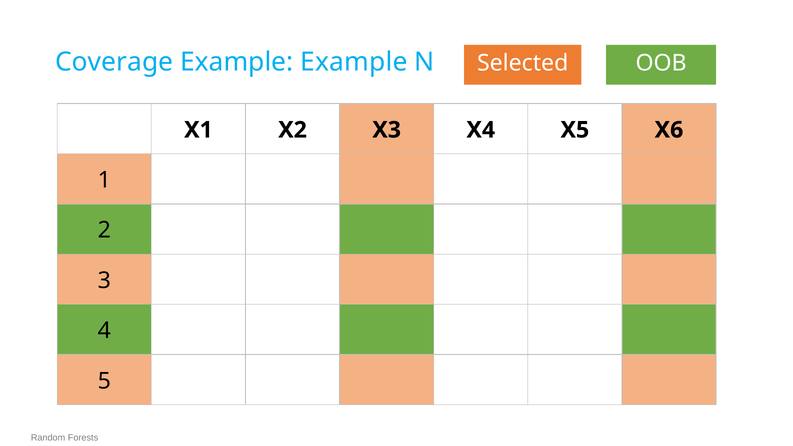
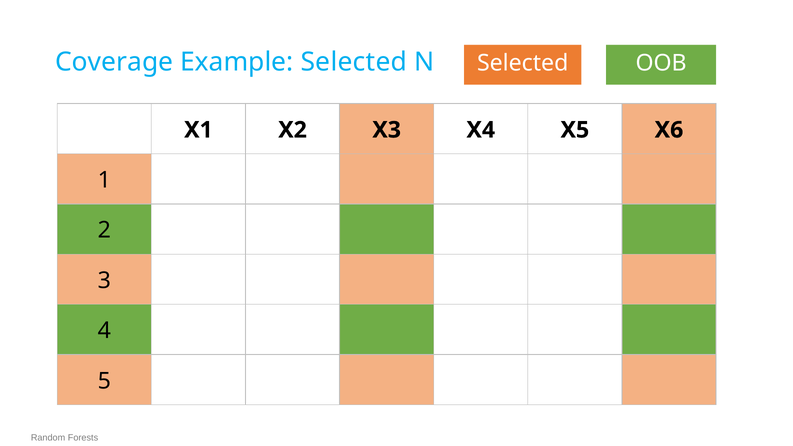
Example Example: Example -> Selected
